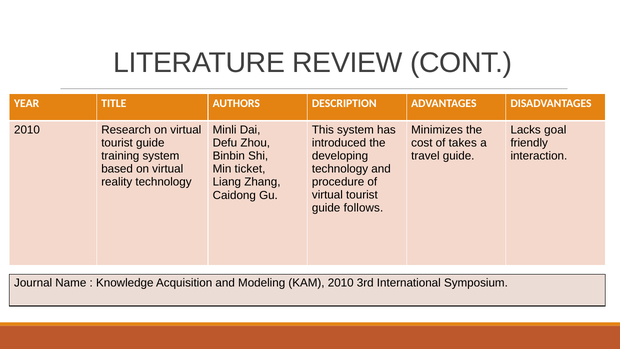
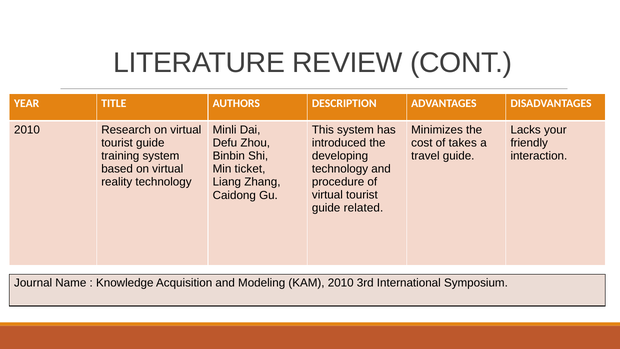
goal: goal -> your
follows: follows -> related
